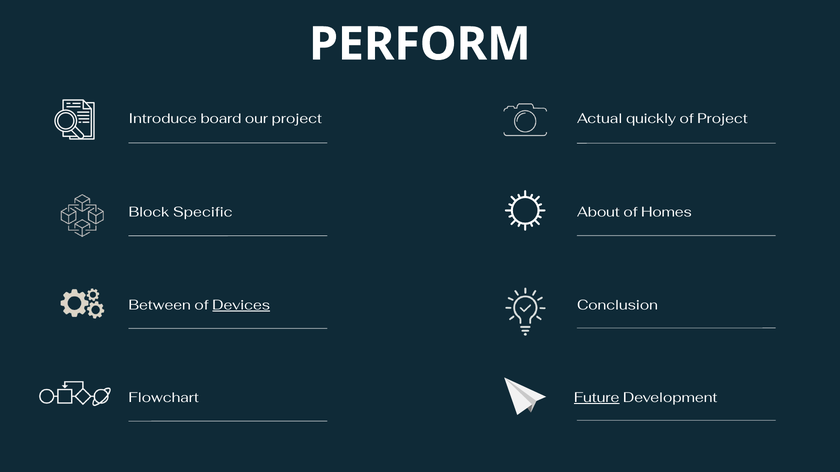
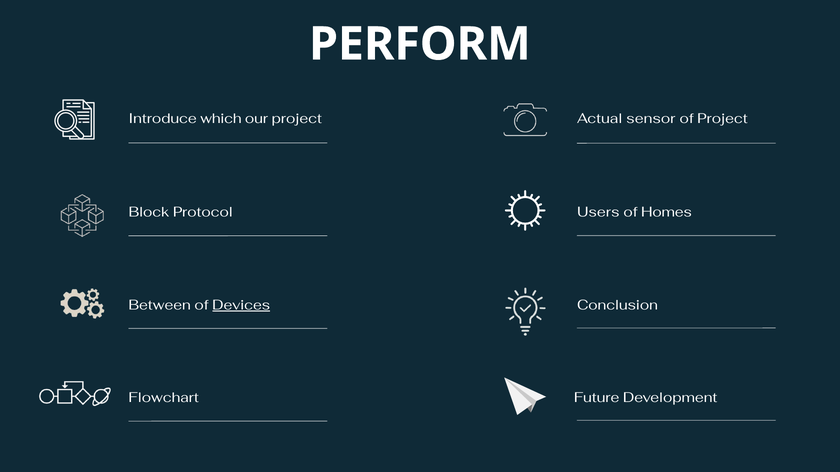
board: board -> which
quickly: quickly -> sensor
Specific: Specific -> Protocol
About: About -> Users
Future underline: present -> none
